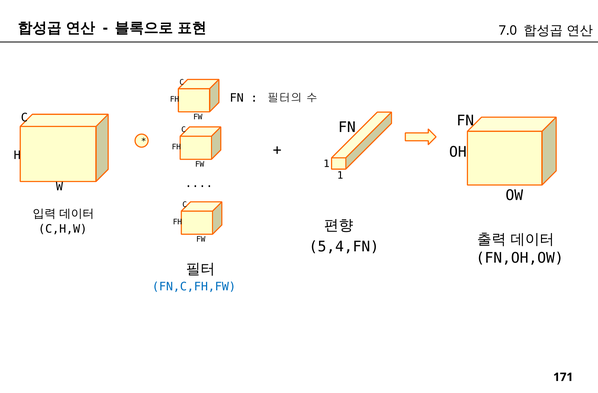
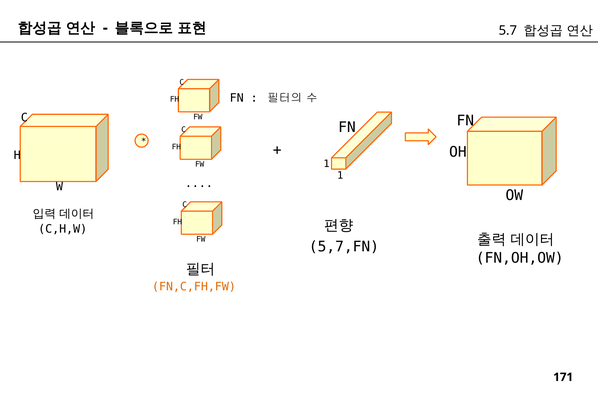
7.0: 7.0 -> 5.7
5,4,FN: 5,4,FN -> 5,7,FN
FN,C,FH,FW colour: blue -> orange
